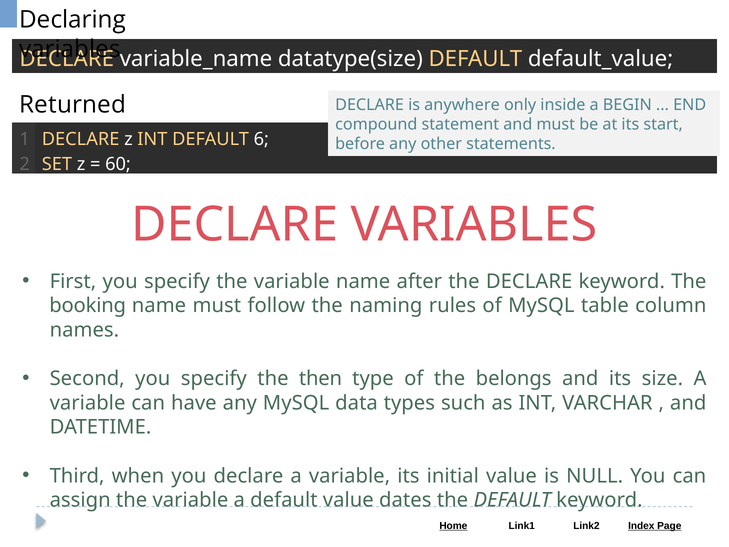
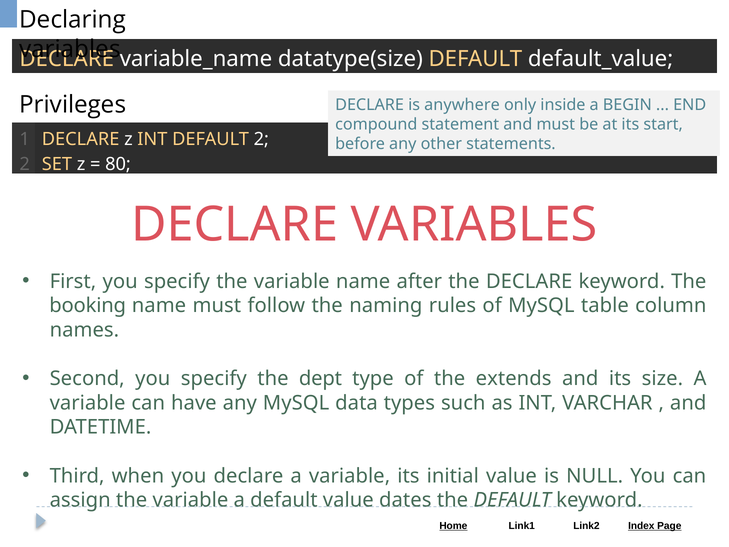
Returned: Returned -> Privileges
DEFAULT 6: 6 -> 2
60: 60 -> 80
then: then -> dept
belongs: belongs -> extends
